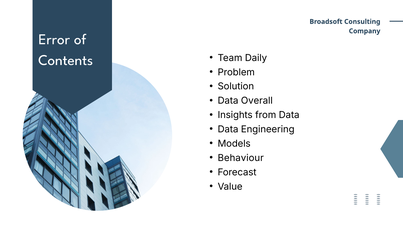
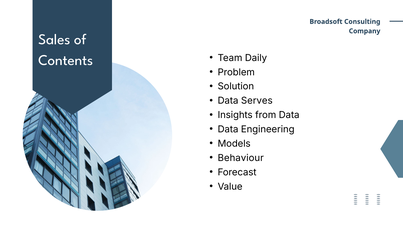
Error: Error -> Sales
Overall: Overall -> Serves
